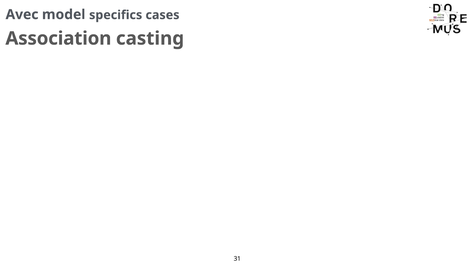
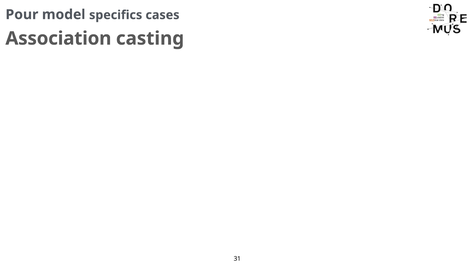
Avec: Avec -> Pour
